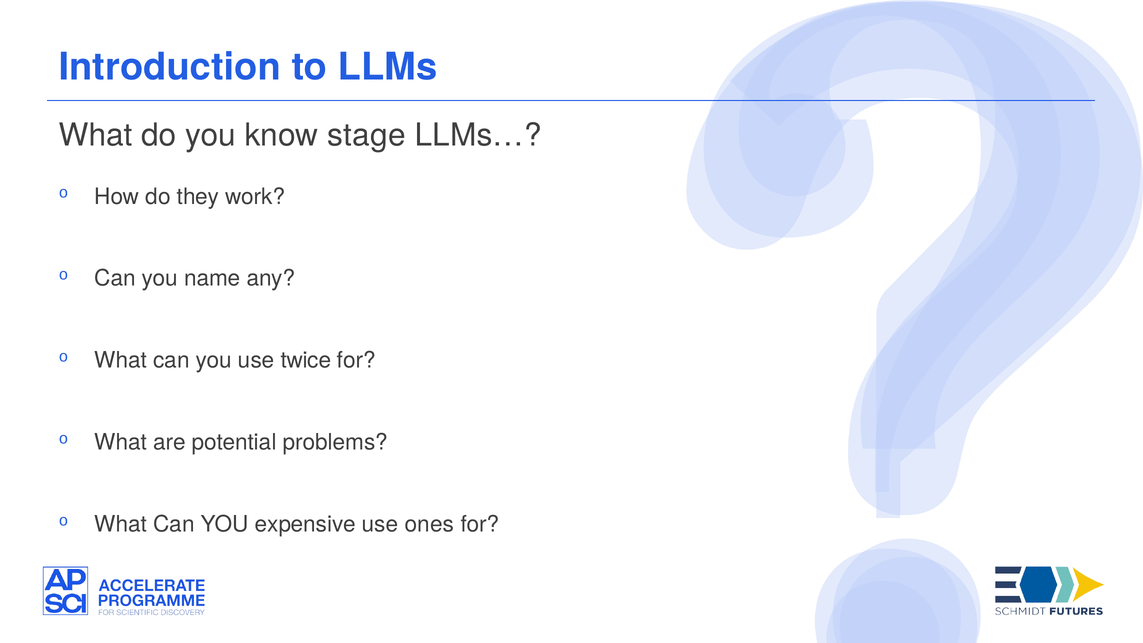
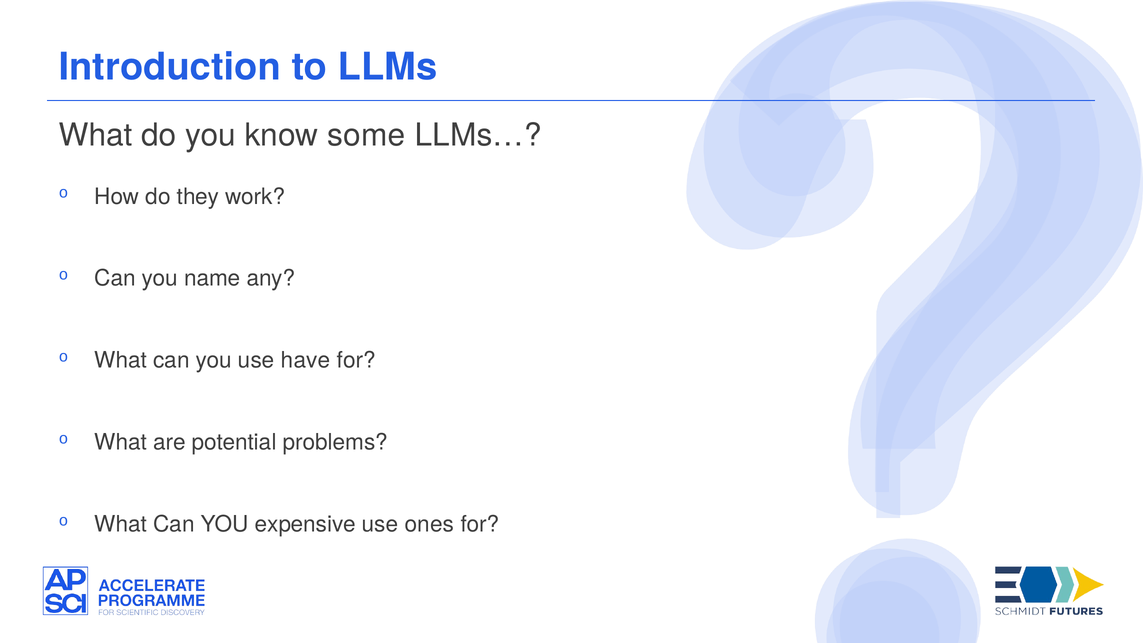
stage: stage -> some
twice: twice -> have
